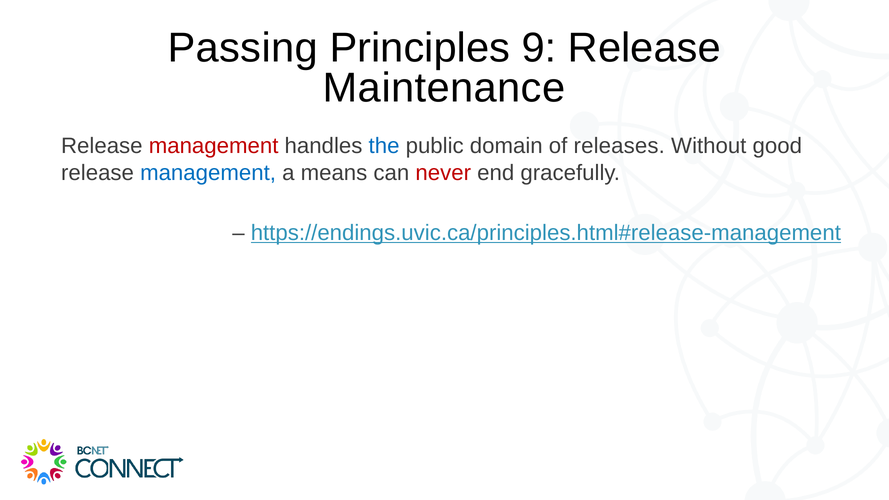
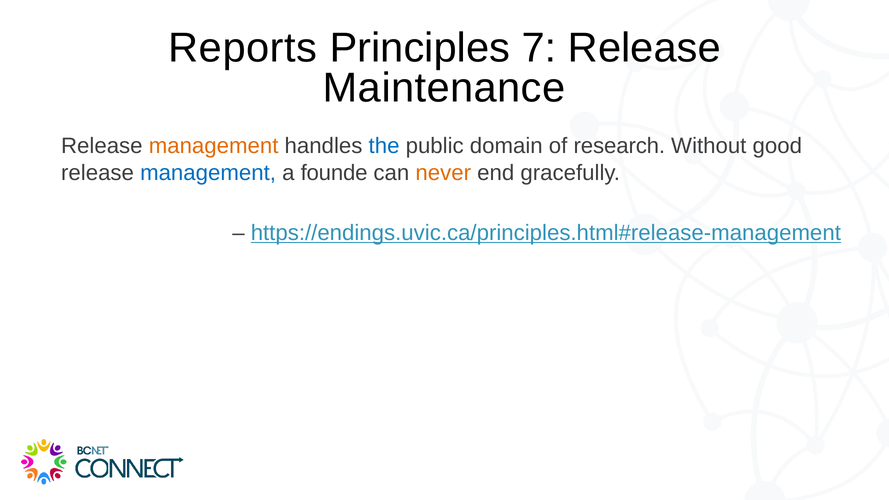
Passing: Passing -> Reports
9: 9 -> 7
management at (214, 146) colour: red -> orange
releases: releases -> research
means: means -> founde
never colour: red -> orange
